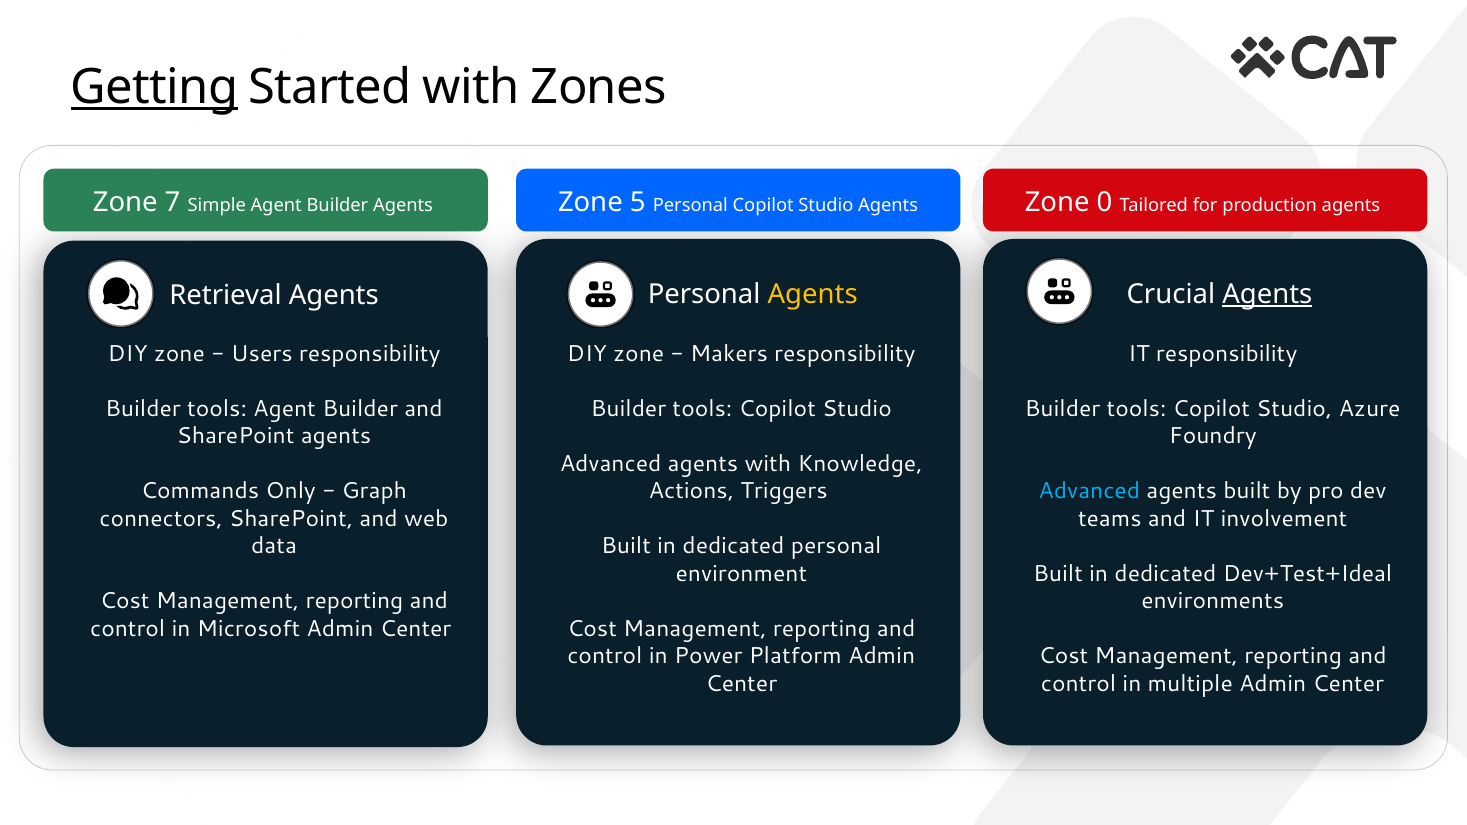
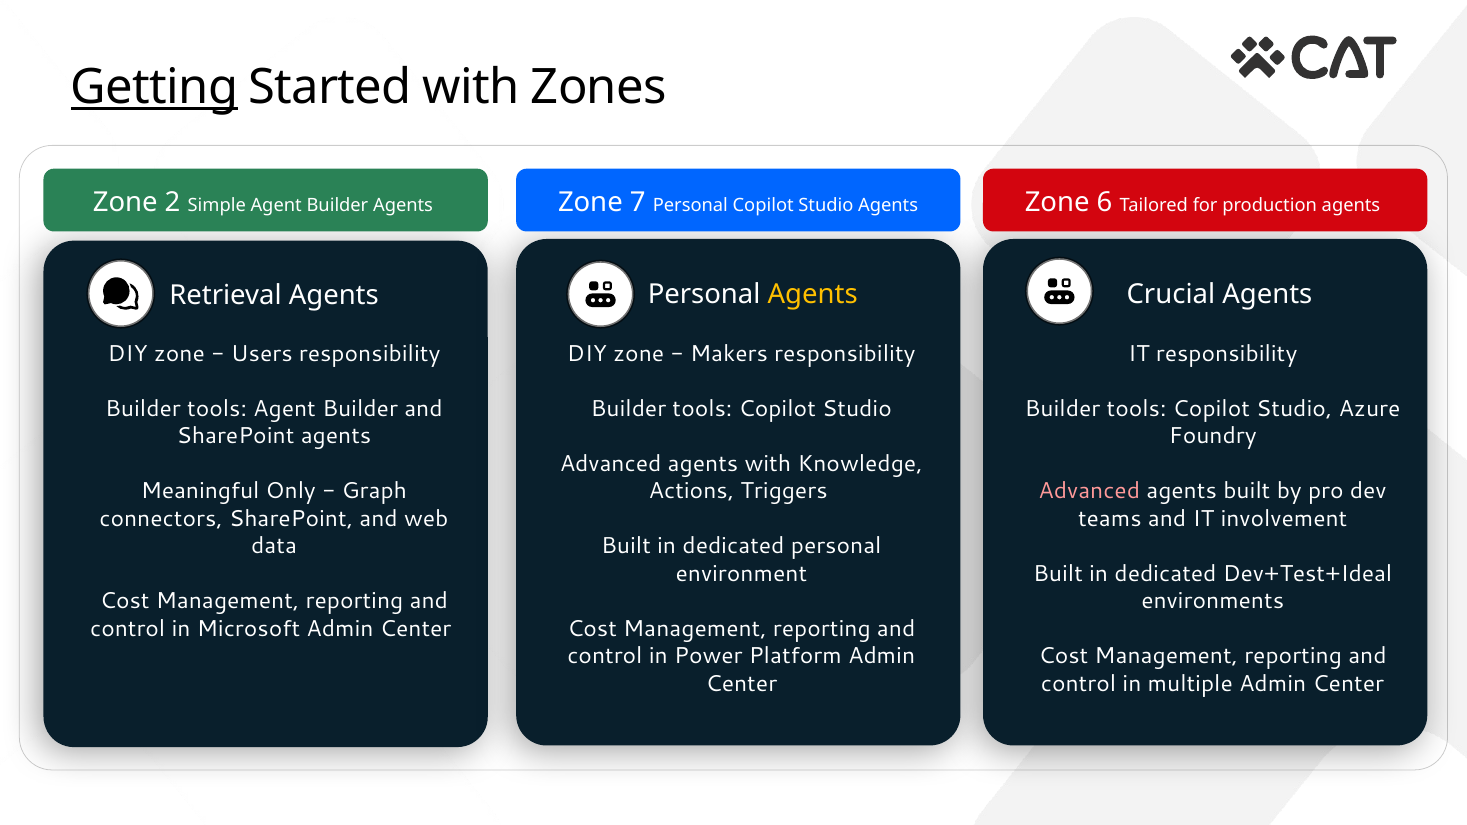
7: 7 -> 2
5: 5 -> 7
0: 0 -> 6
Agents at (1267, 295) underline: present -> none
Commands: Commands -> Meaningful
Advanced at (1089, 492) colour: light blue -> pink
